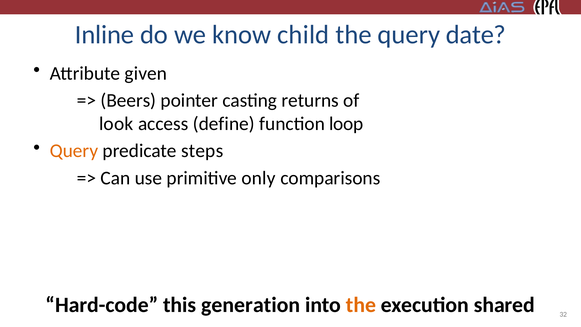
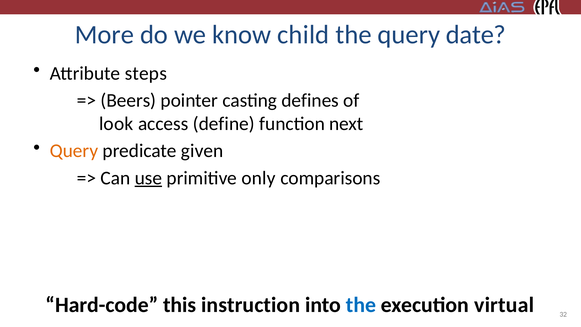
Inline: Inline -> More
given: given -> steps
returns: returns -> defines
loop: loop -> next
steps: steps -> given
use underline: none -> present
generation: generation -> instruction
the at (361, 305) colour: orange -> blue
shared: shared -> virtual
